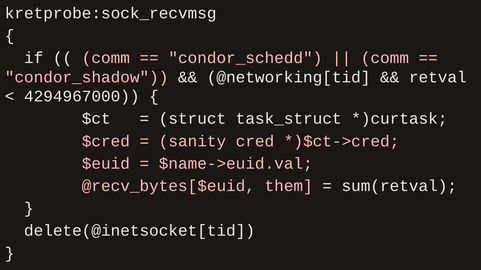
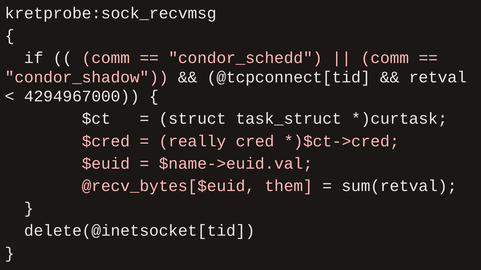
@networking[tid: @networking[tid -> @tcpconnect[tid
sanity: sanity -> really
